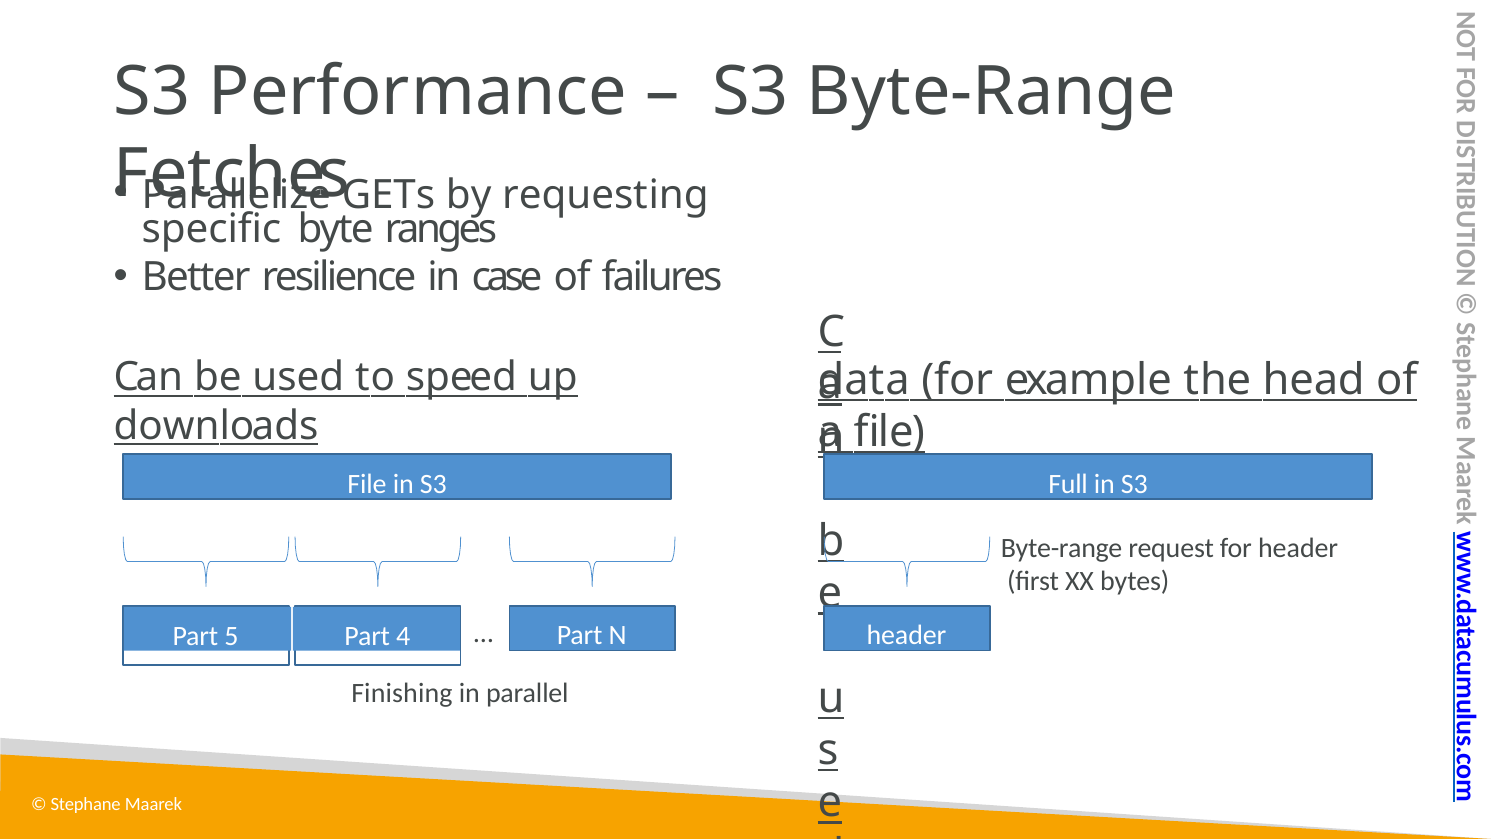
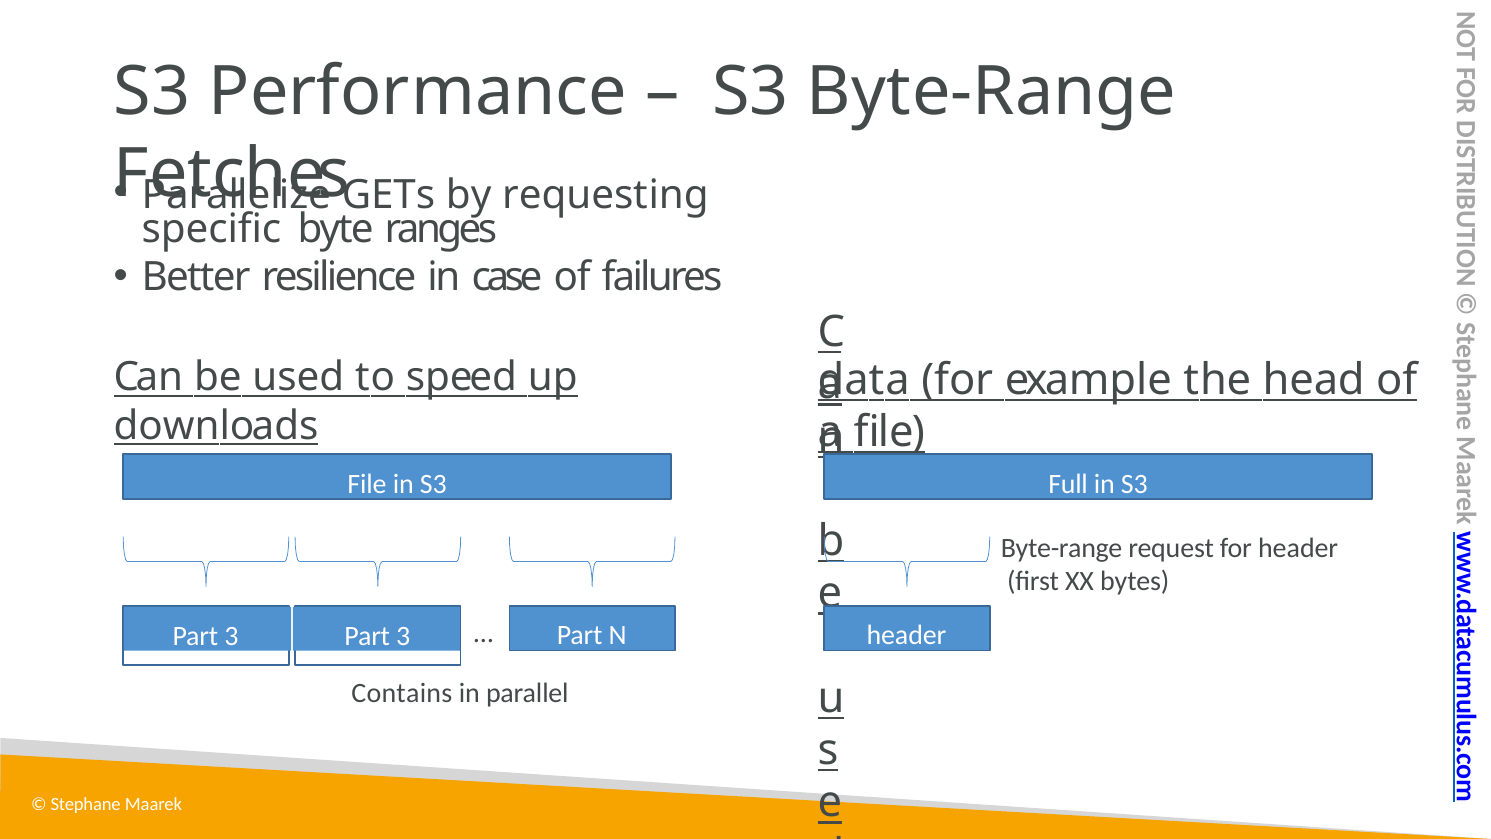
5 at (231, 636): 5 -> 3
4 at (403, 636): 4 -> 3
Finishing: Finishing -> Contains
